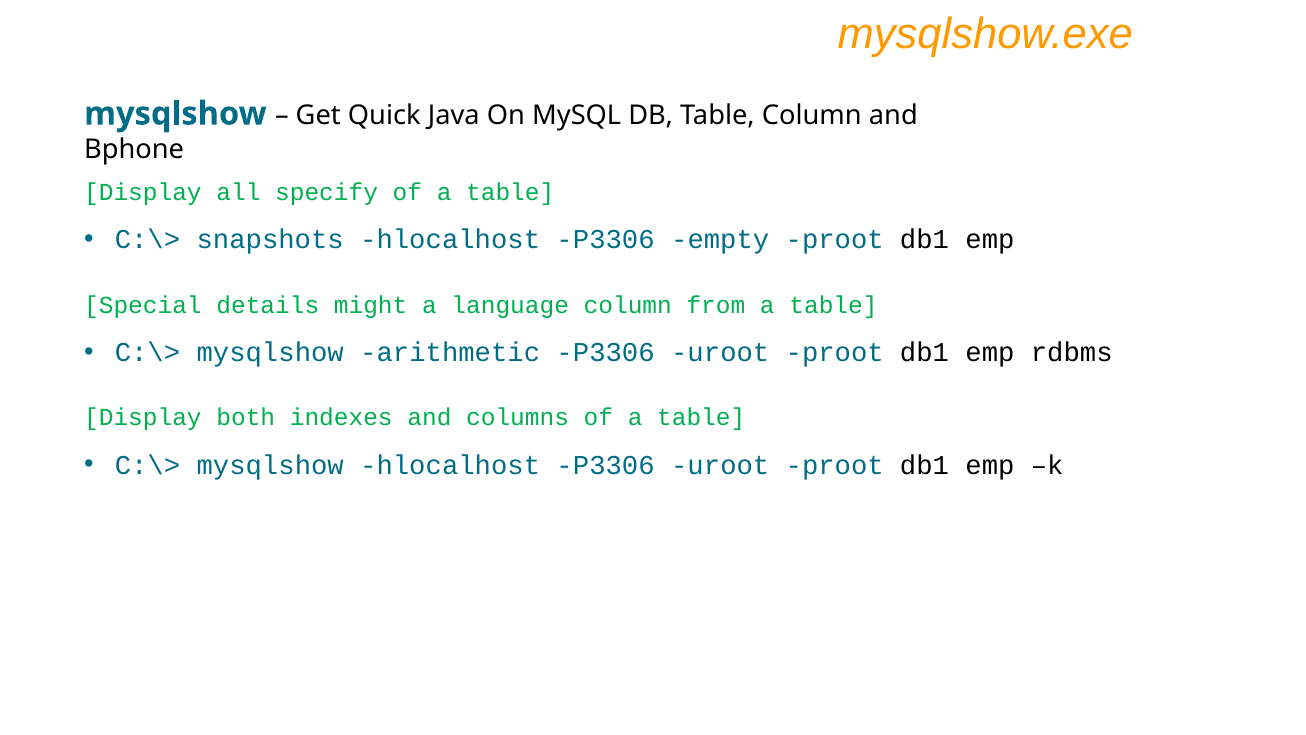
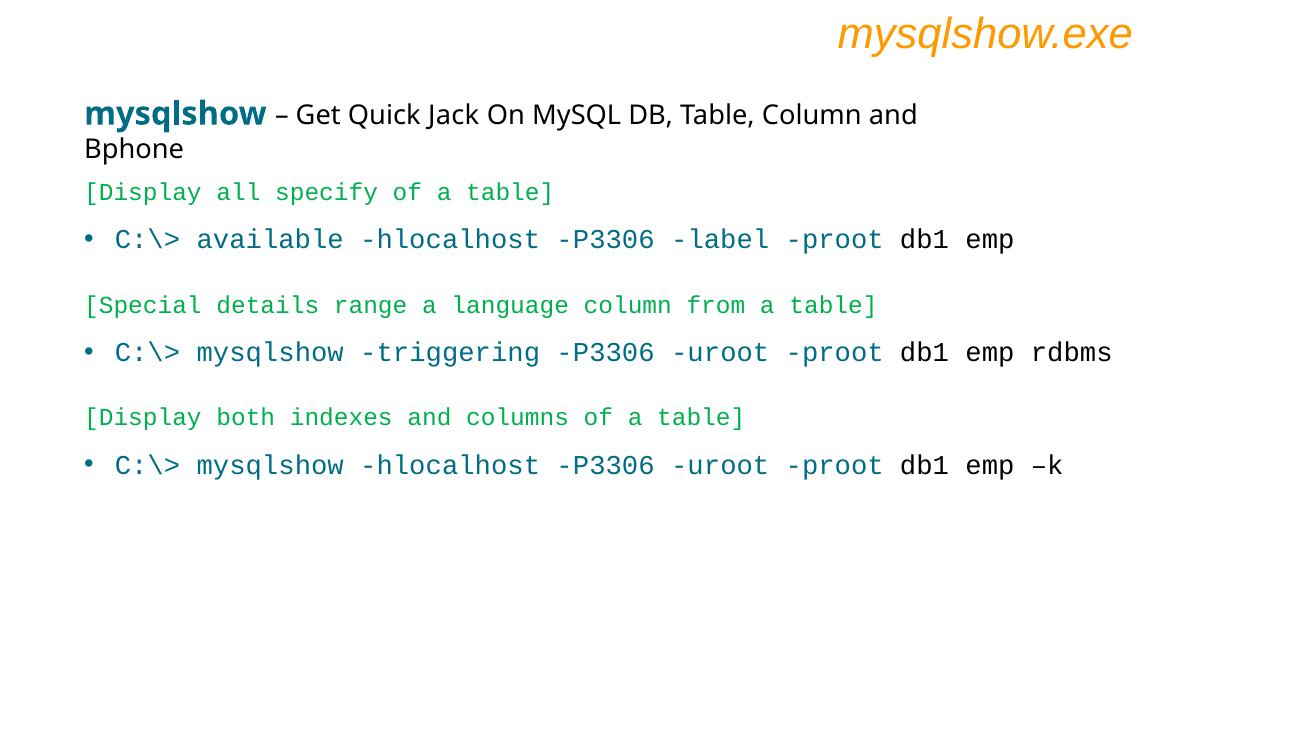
Java: Java -> Jack
snapshots: snapshots -> available
empty: empty -> label
might: might -> range
arithmetic: arithmetic -> triggering
